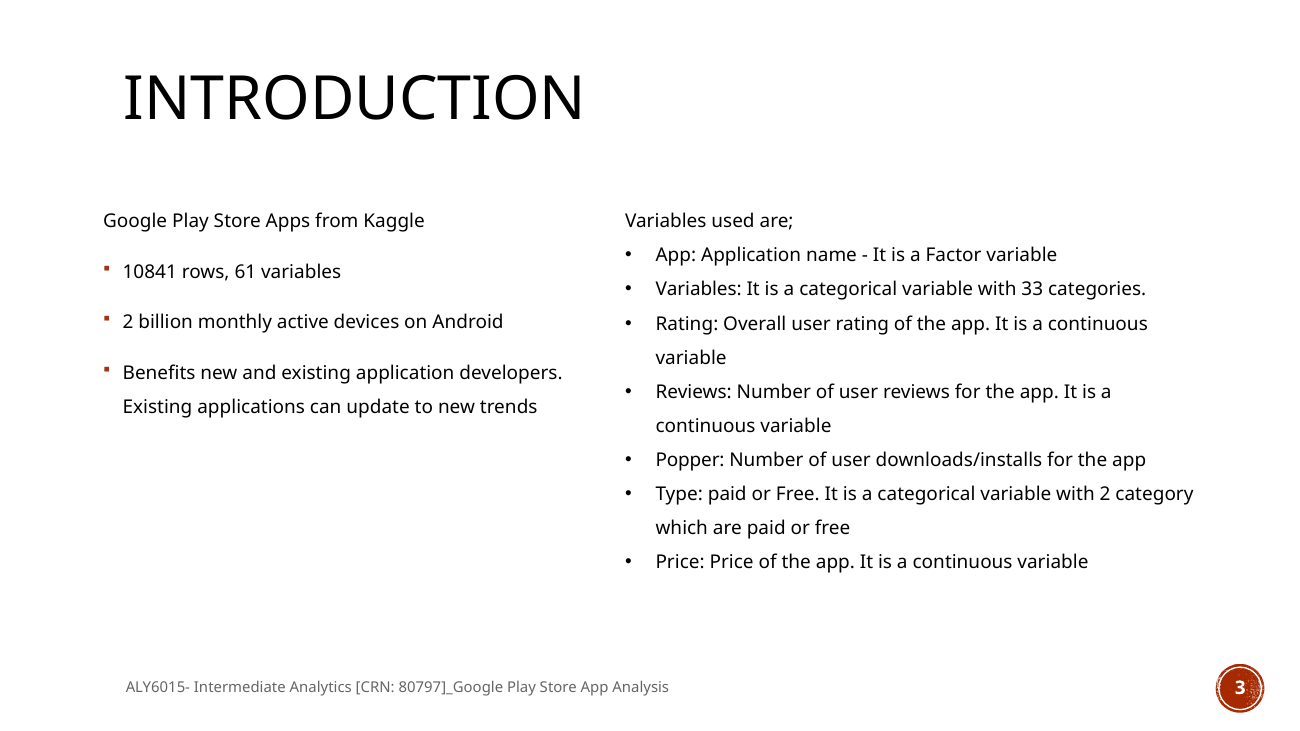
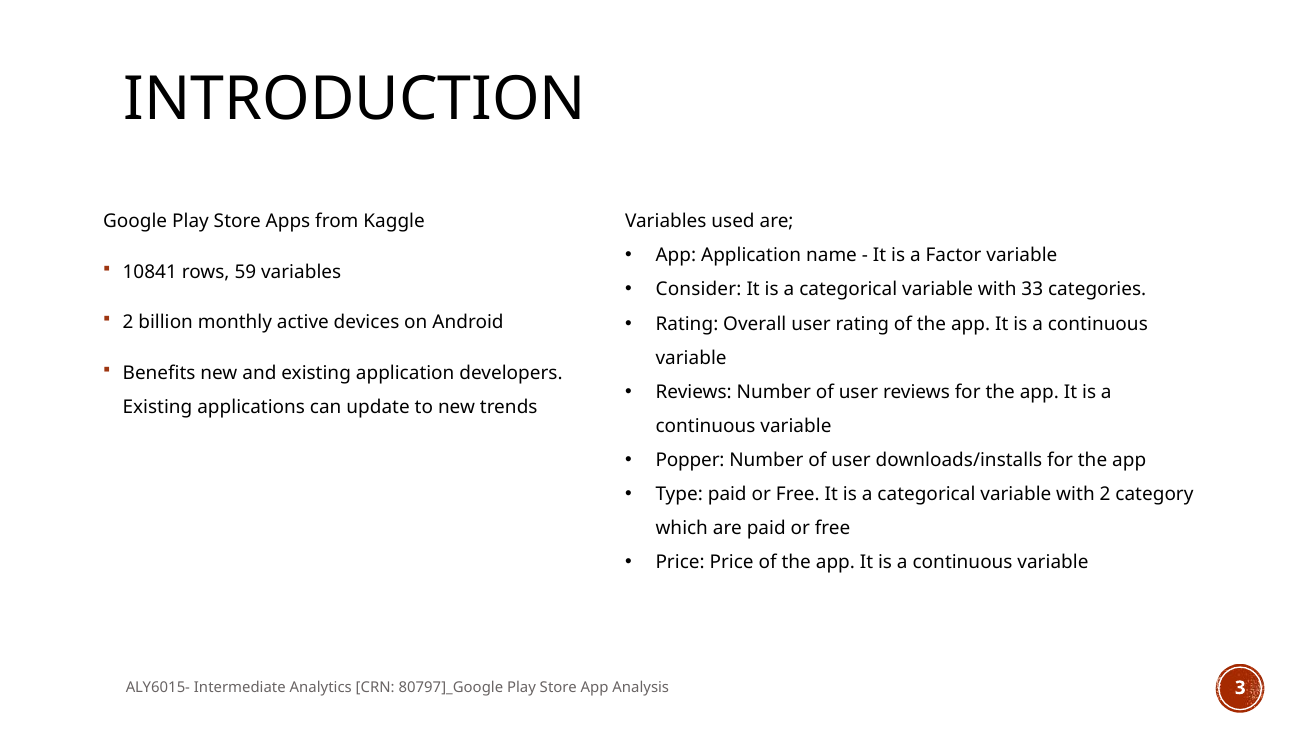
61: 61 -> 59
Variables at (699, 290): Variables -> Consider
